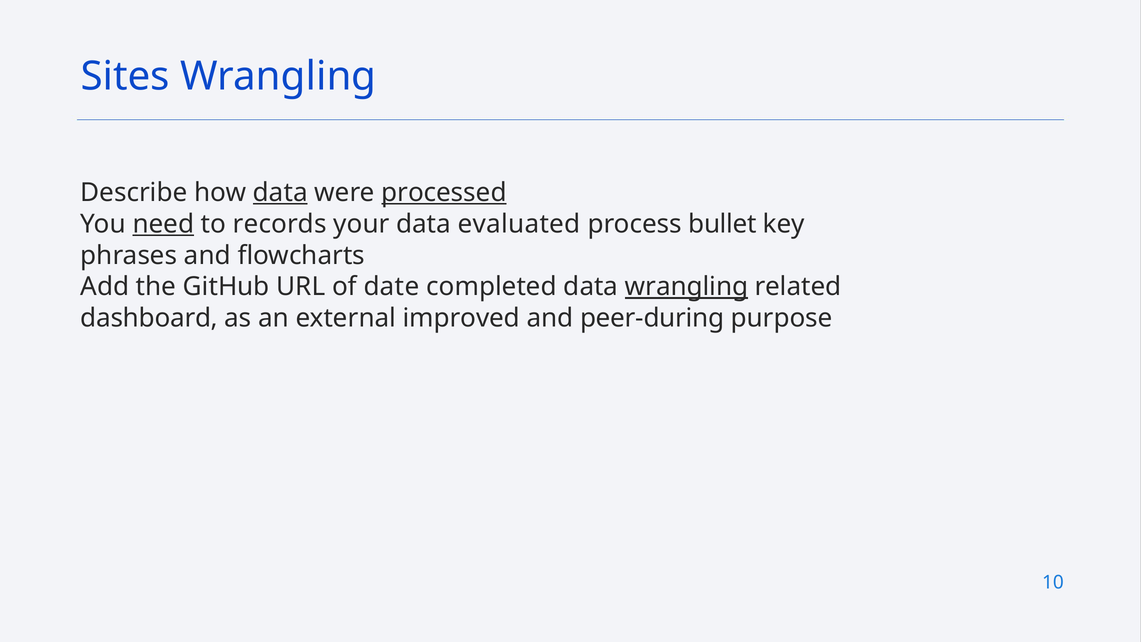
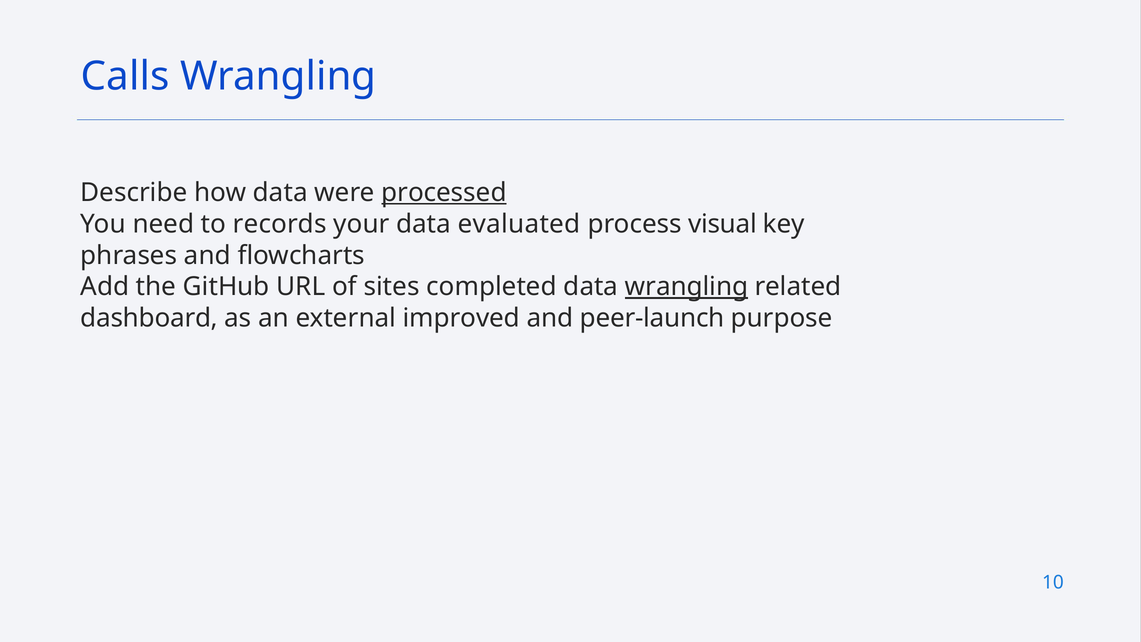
Sites: Sites -> Calls
data at (280, 193) underline: present -> none
need underline: present -> none
bullet: bullet -> visual
date: date -> sites
peer-during: peer-during -> peer-launch
